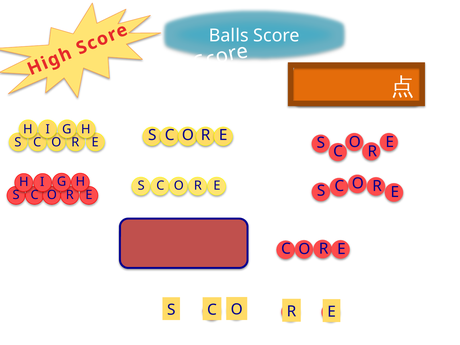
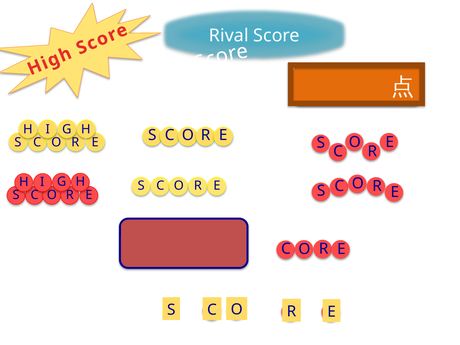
Balls: Balls -> Rival
